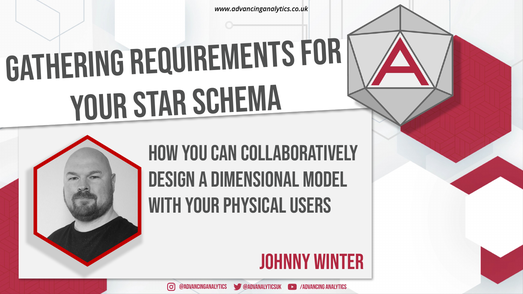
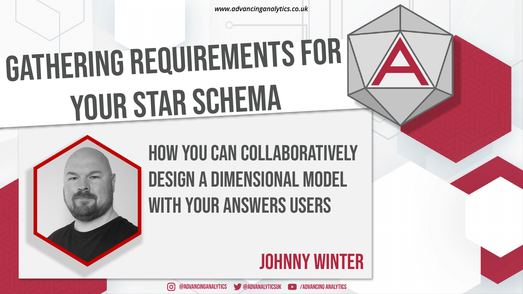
physical: physical -> answers
